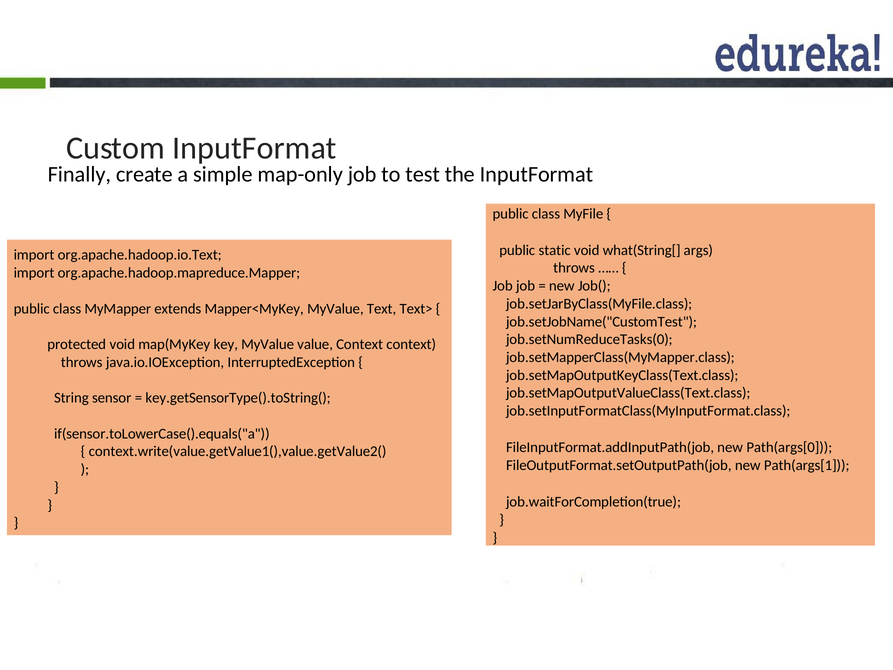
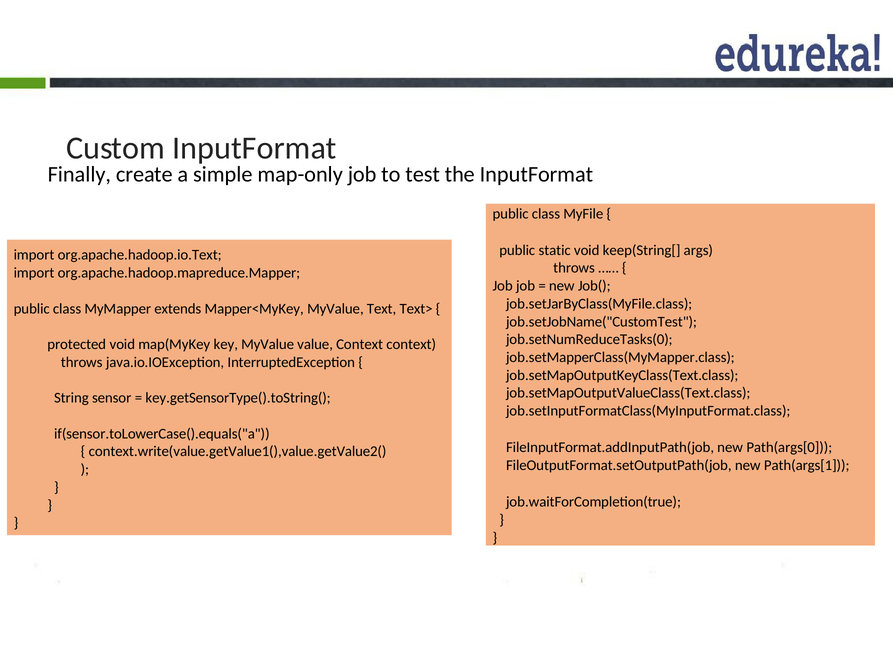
what(String[: what(String[ -> keep(String[
